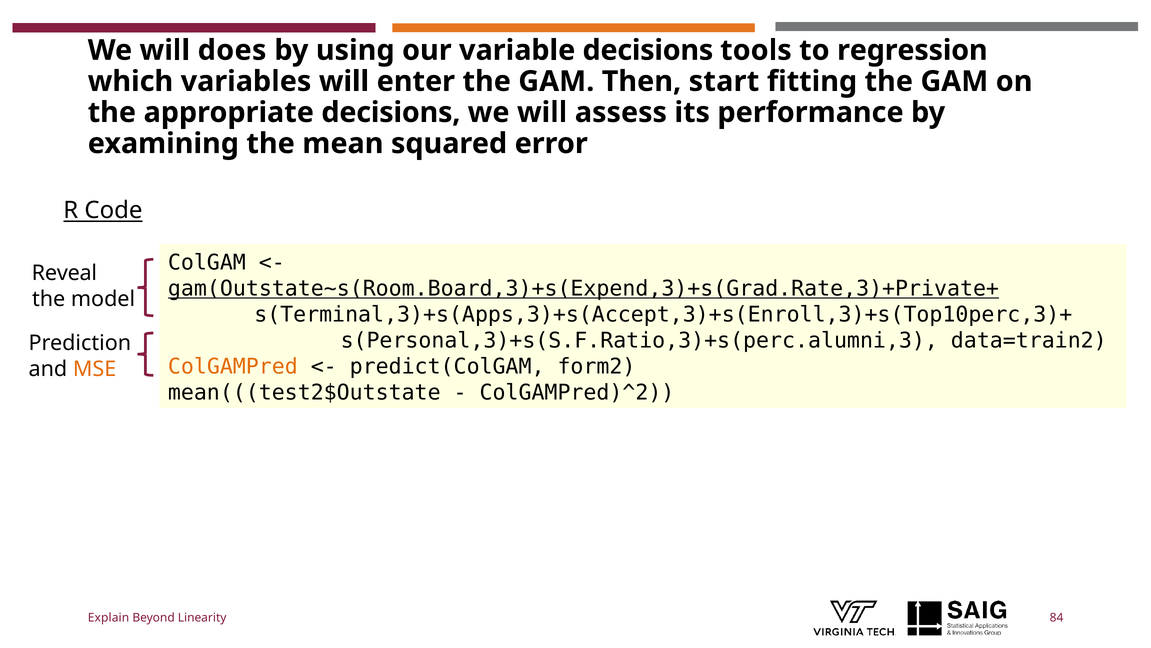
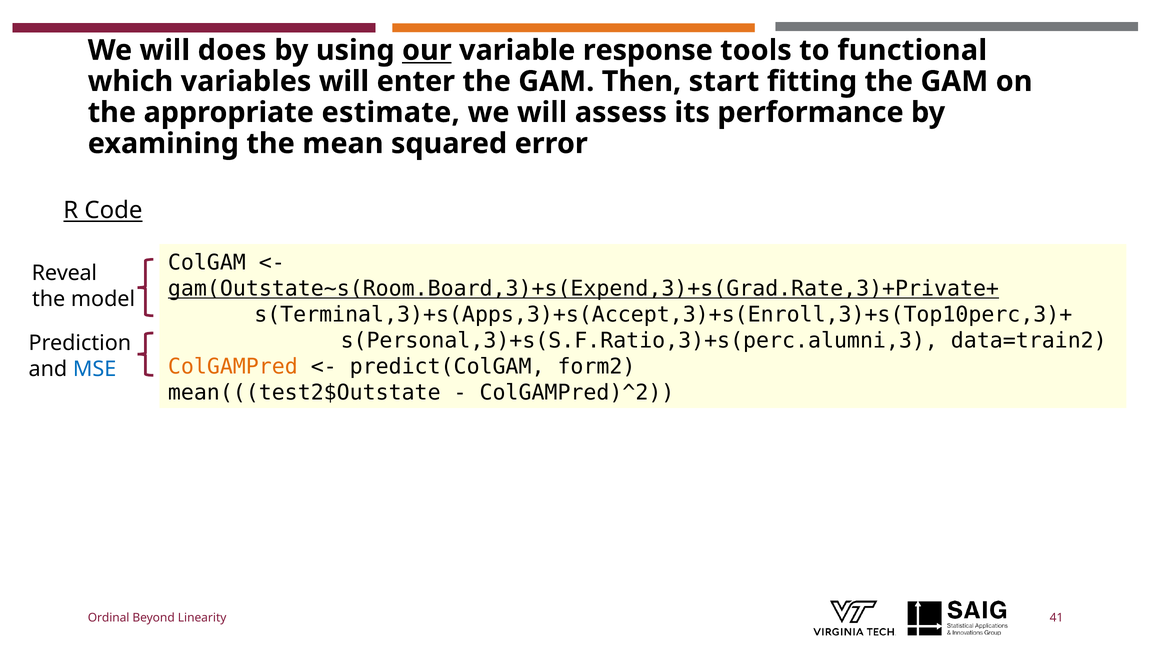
our underline: none -> present
variable decisions: decisions -> response
regression: regression -> functional
appropriate decisions: decisions -> estimate
MSE colour: orange -> blue
Explain: Explain -> Ordinal
84: 84 -> 41
